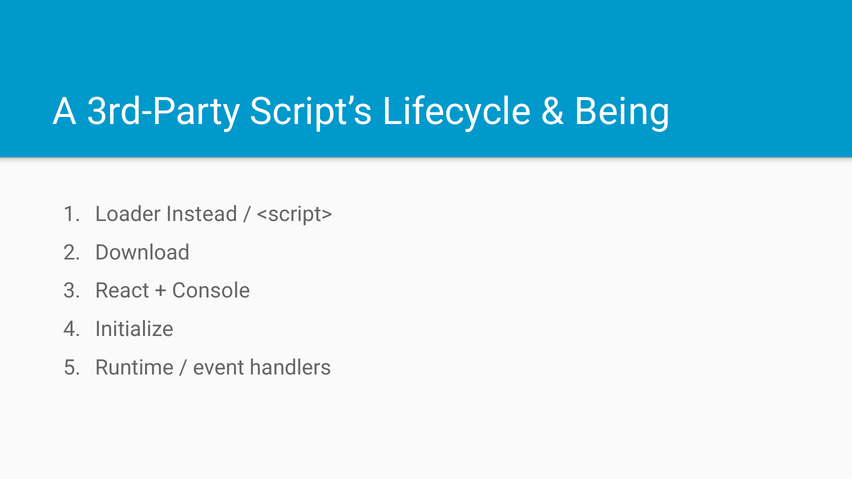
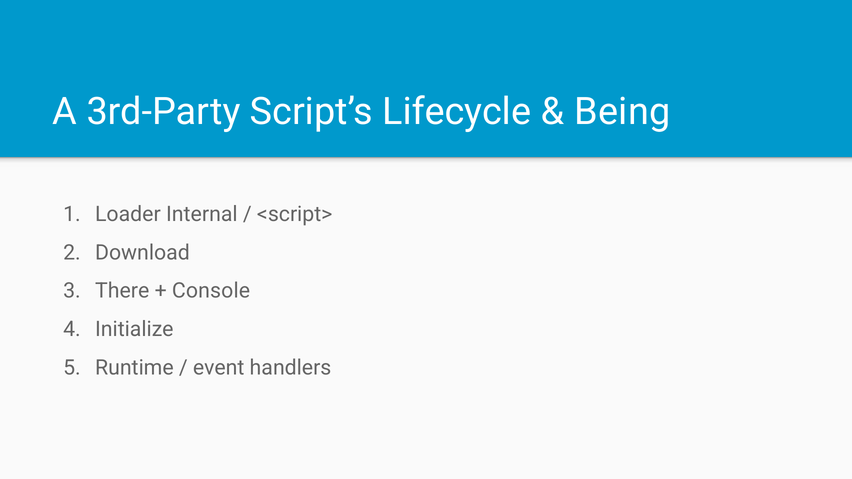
Instead: Instead -> Internal
React: React -> There
